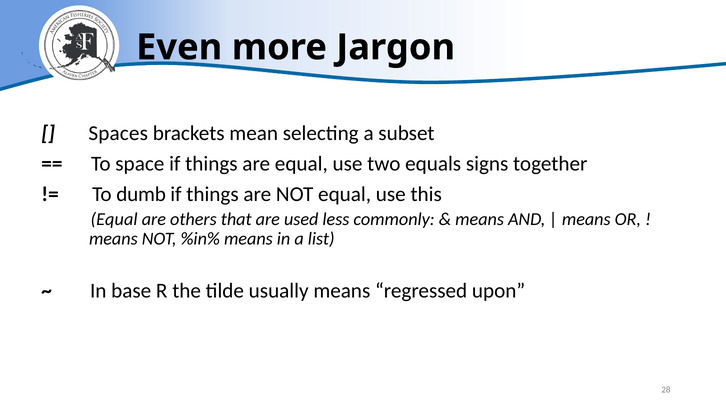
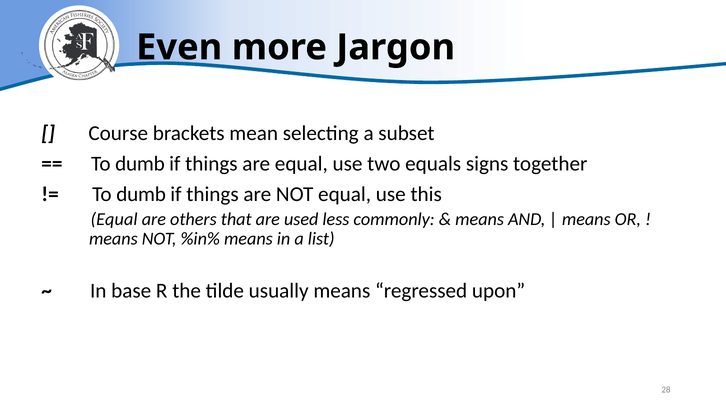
Spaces: Spaces -> Course
space at (140, 164): space -> dumb
